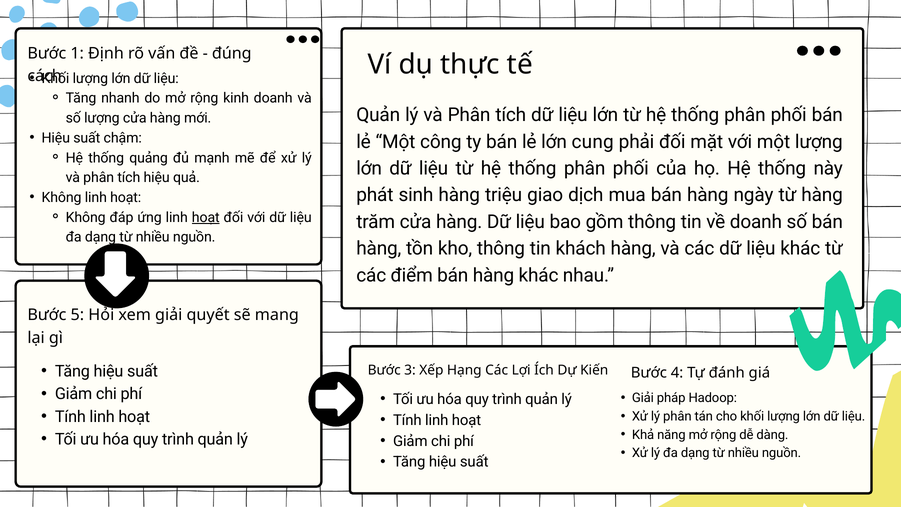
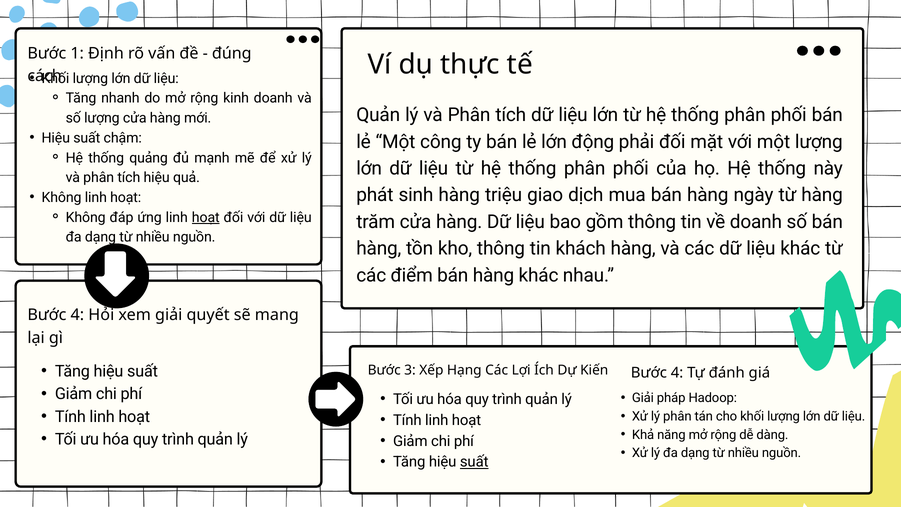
cung: cung -> động
5 at (77, 315): 5 -> 4
suất at (474, 462) underline: none -> present
